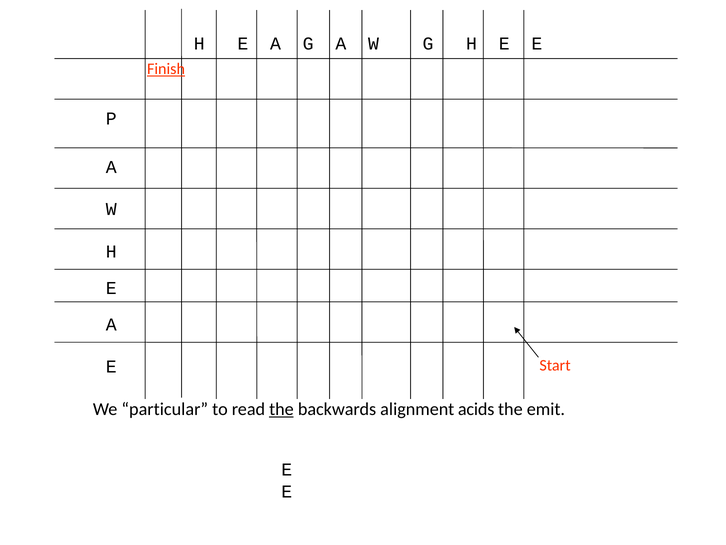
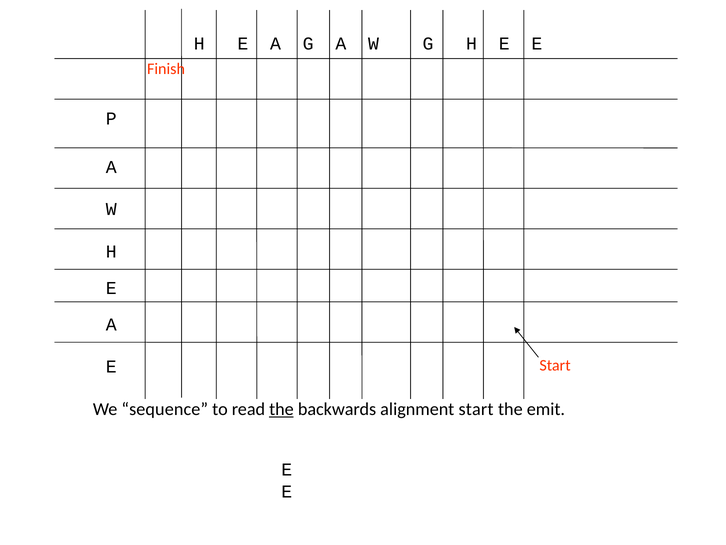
Finish underline: present -> none
particular: particular -> sequence
alignment acids: acids -> start
